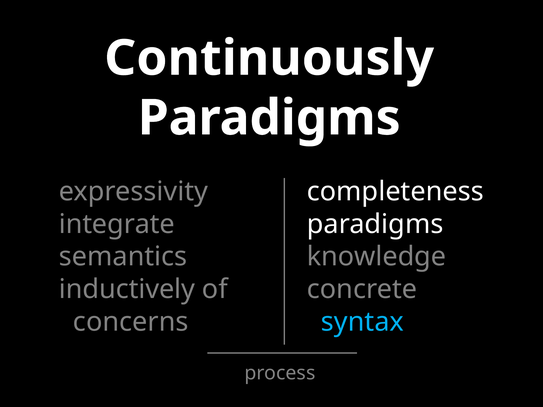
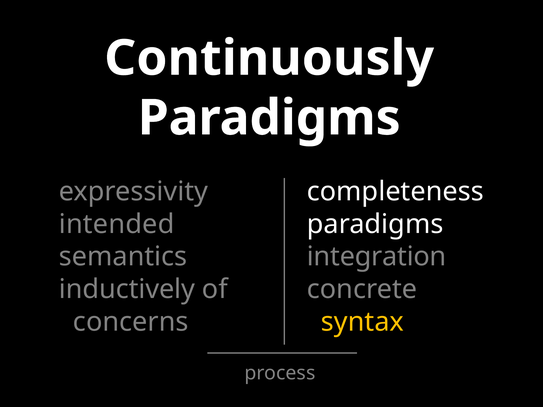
integrate: integrate -> intended
knowledge: knowledge -> integration
syntax colour: light blue -> yellow
